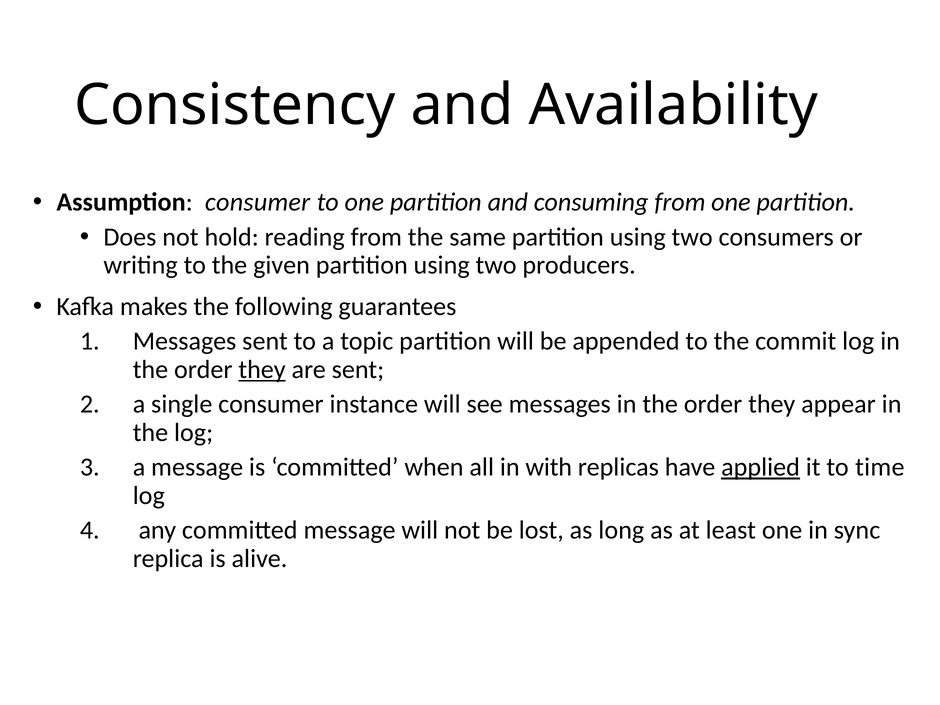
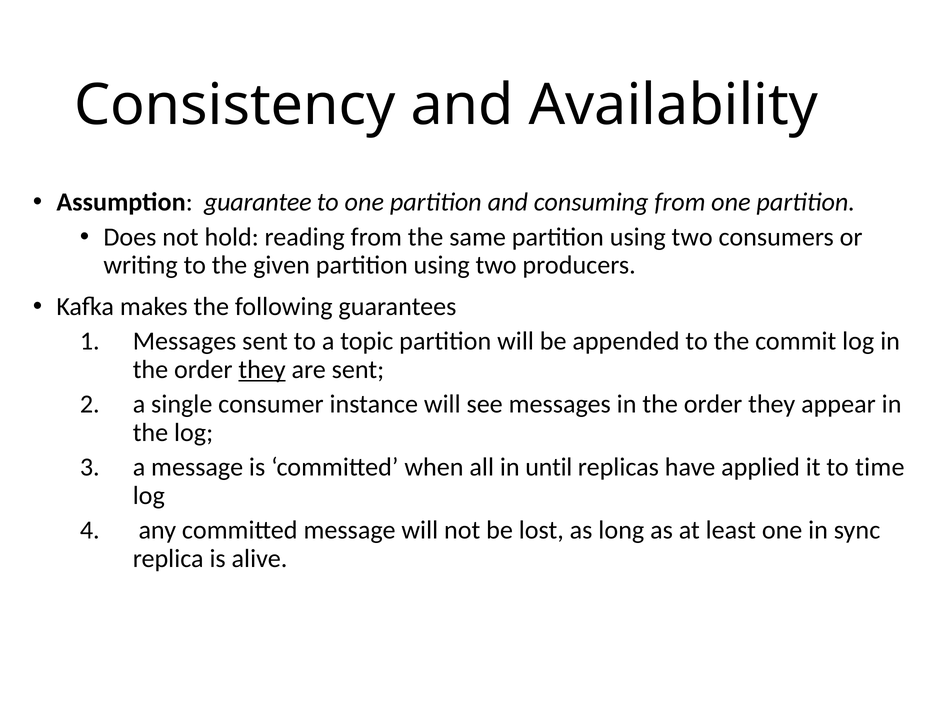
Assumption consumer: consumer -> guarantee
with: with -> until
applied underline: present -> none
